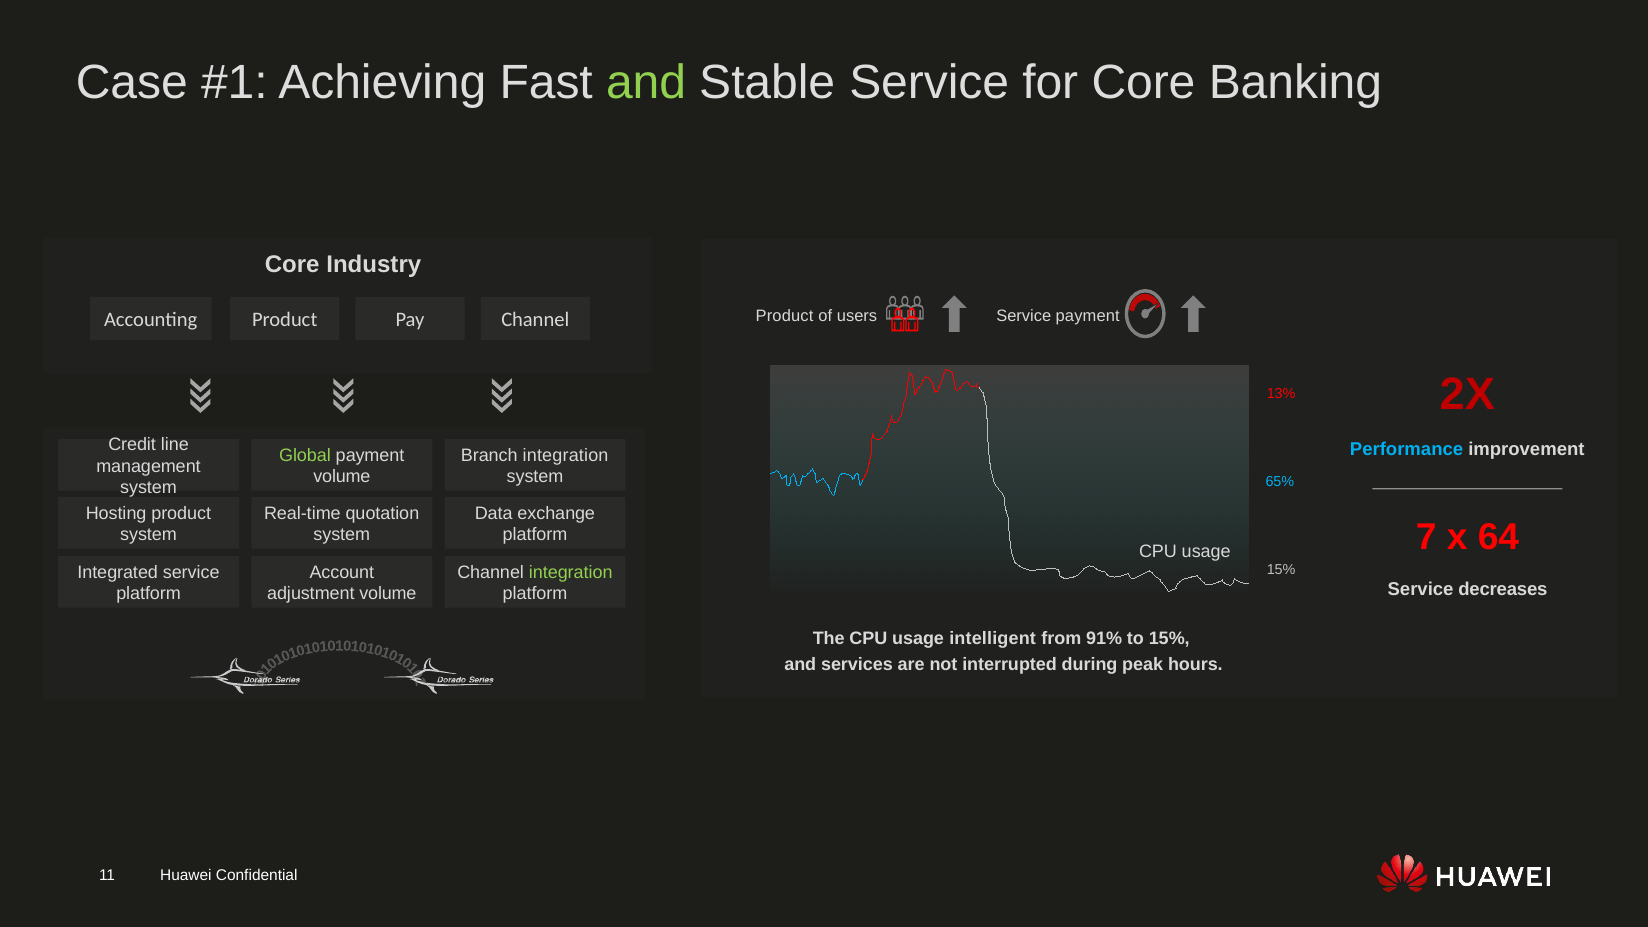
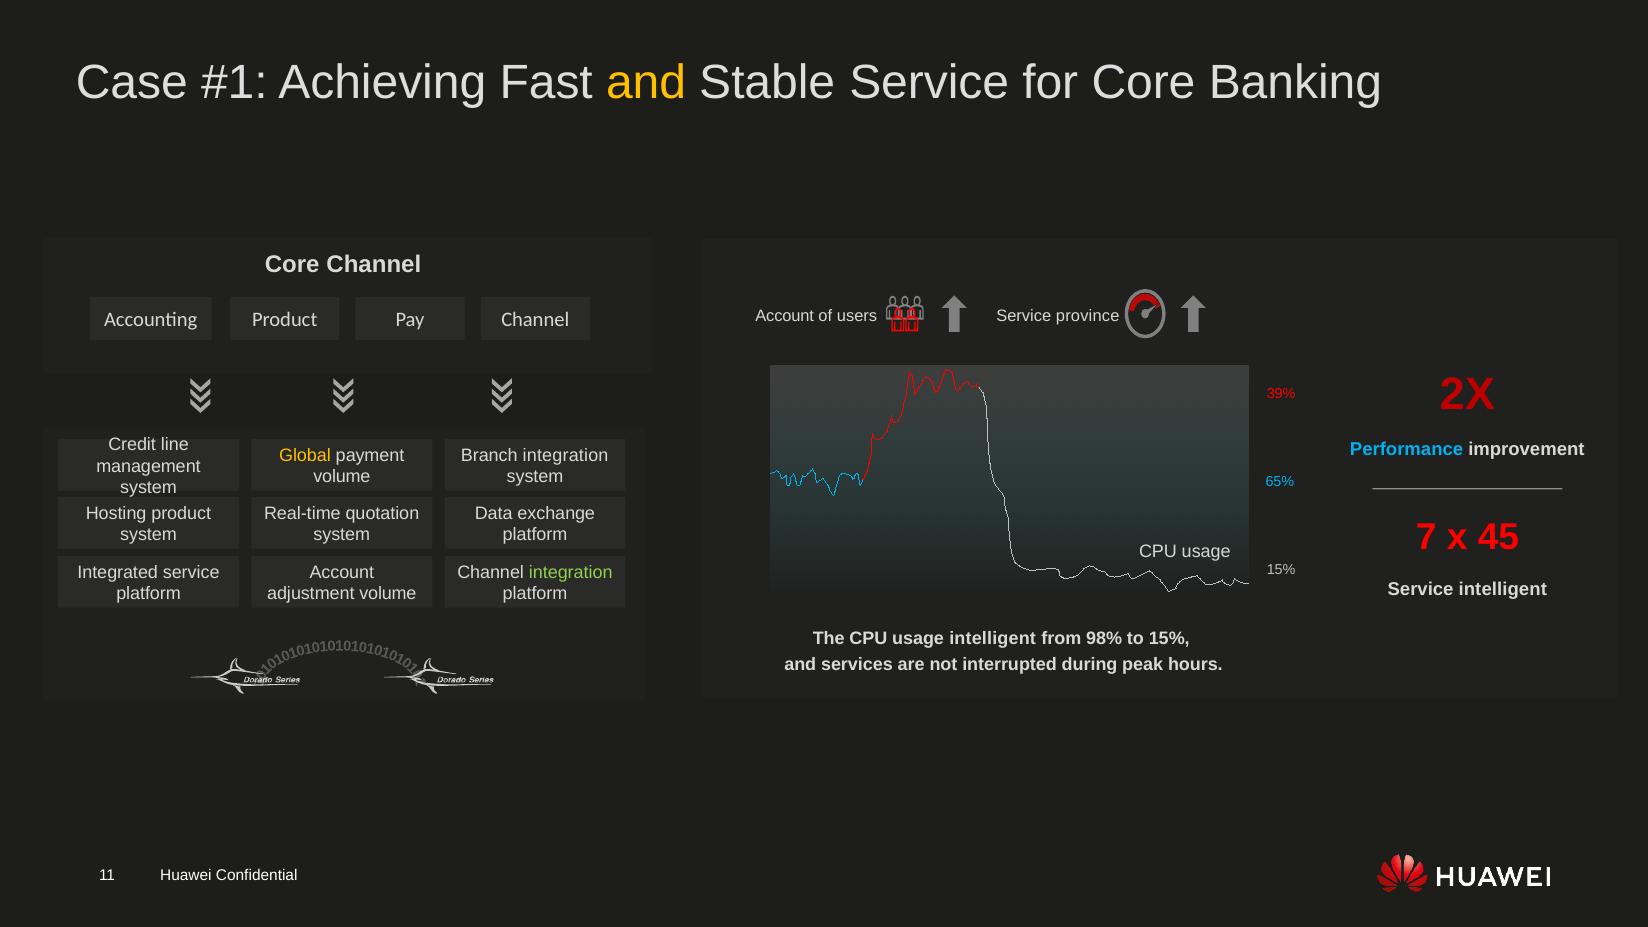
and at (646, 83) colour: light green -> yellow
Core Industry: Industry -> Channel
Product at (785, 316): Product -> Account
Service payment: payment -> province
13%: 13% -> 39%
Global colour: light green -> yellow
64: 64 -> 45
Service decreases: decreases -> intelligent
91%: 91% -> 98%
